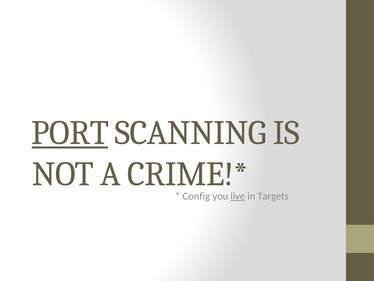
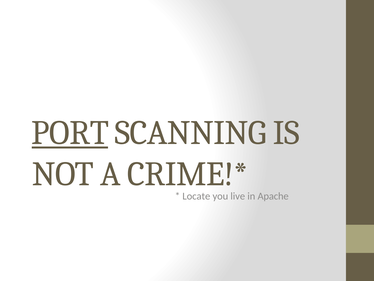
Config: Config -> Locate
live underline: present -> none
Targets: Targets -> Apache
